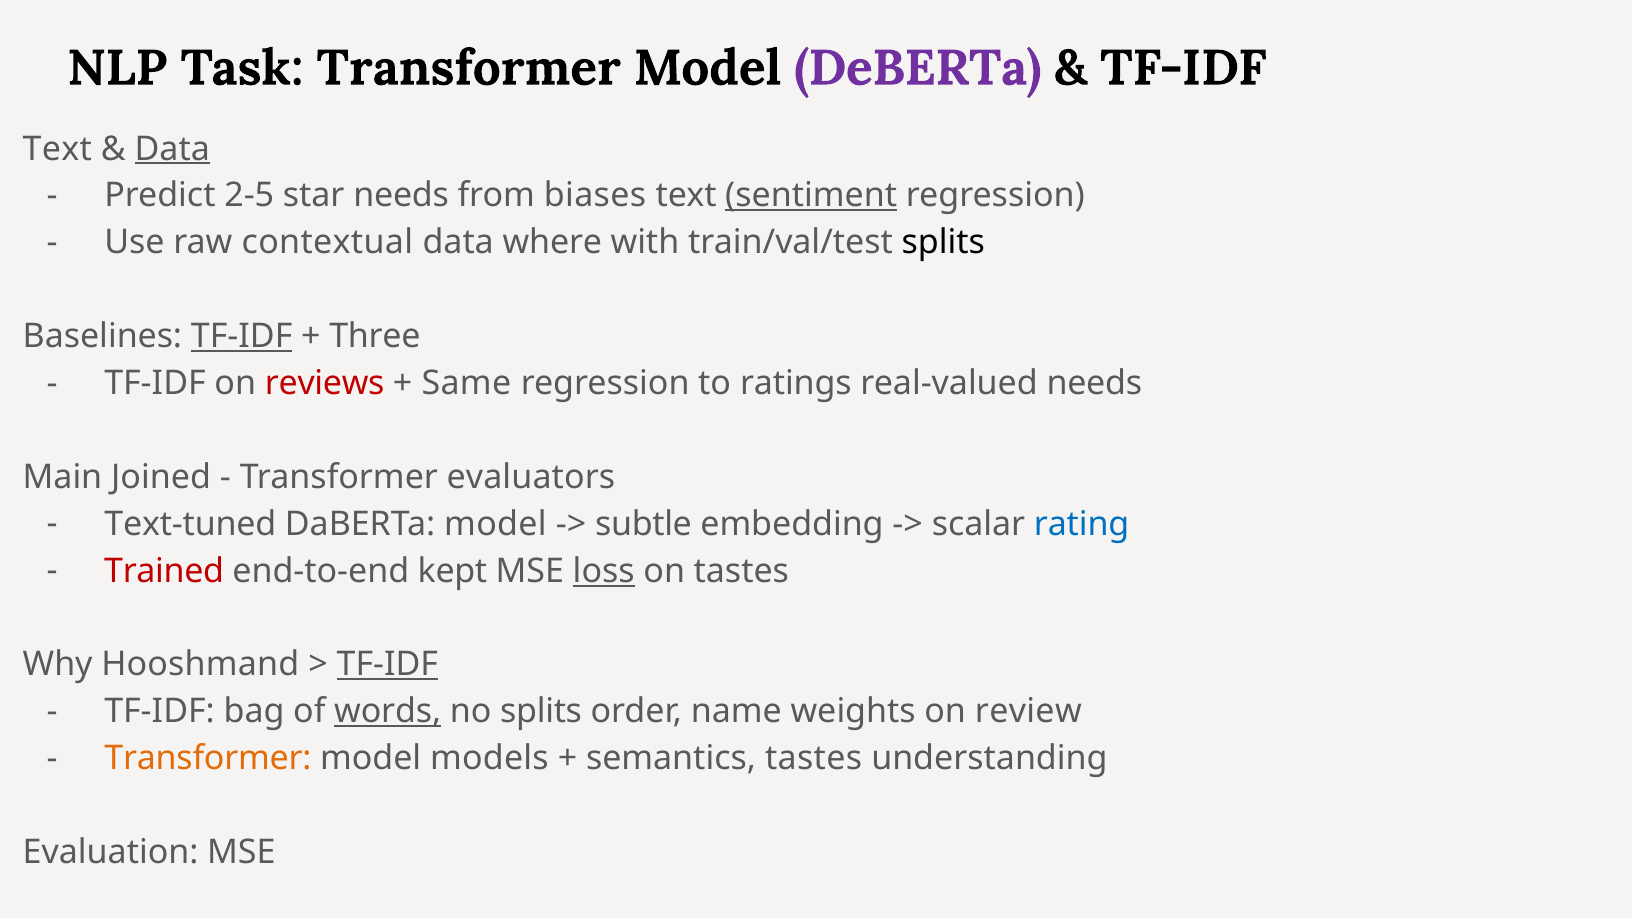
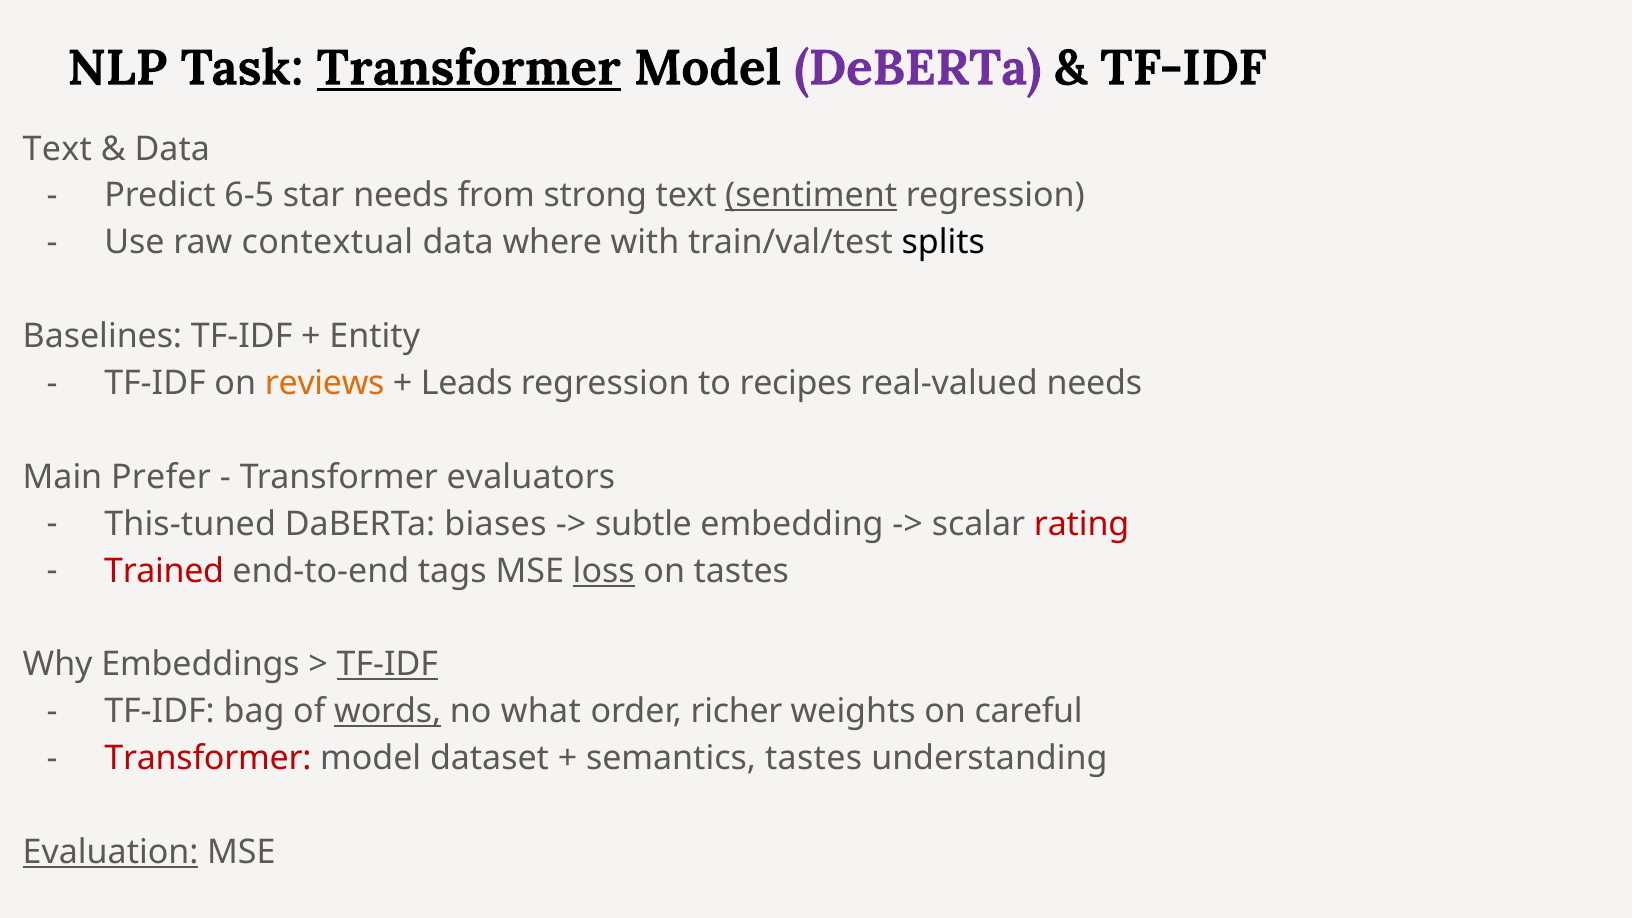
Transformer at (469, 68) underline: none -> present
Data at (172, 149) underline: present -> none
2-5: 2-5 -> 6-5
biases: biases -> strong
TF-IDF at (242, 336) underline: present -> none
Three: Three -> Entity
reviews colour: red -> orange
Same: Same -> Leads
ratings: ratings -> recipes
Joined: Joined -> Prefer
Text-tuned: Text-tuned -> This-tuned
DaBERTa model: model -> biases
rating colour: blue -> red
kept: kept -> tags
Hooshmand: Hooshmand -> Embeddings
no splits: splits -> what
name: name -> richer
review: review -> careful
Transformer at (208, 759) colour: orange -> red
models: models -> dataset
Evaluation underline: none -> present
